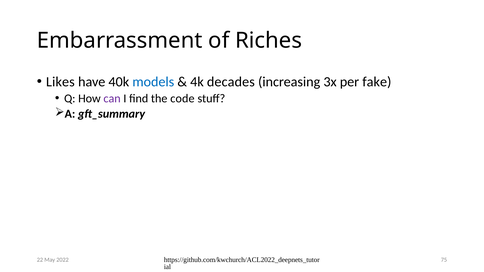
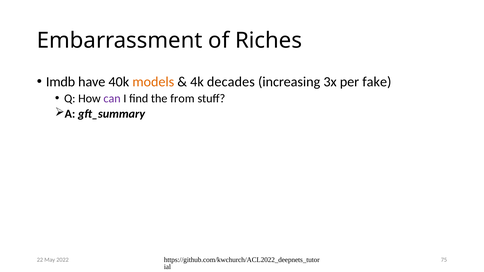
Likes: Likes -> Imdb
models colour: blue -> orange
code: code -> from
